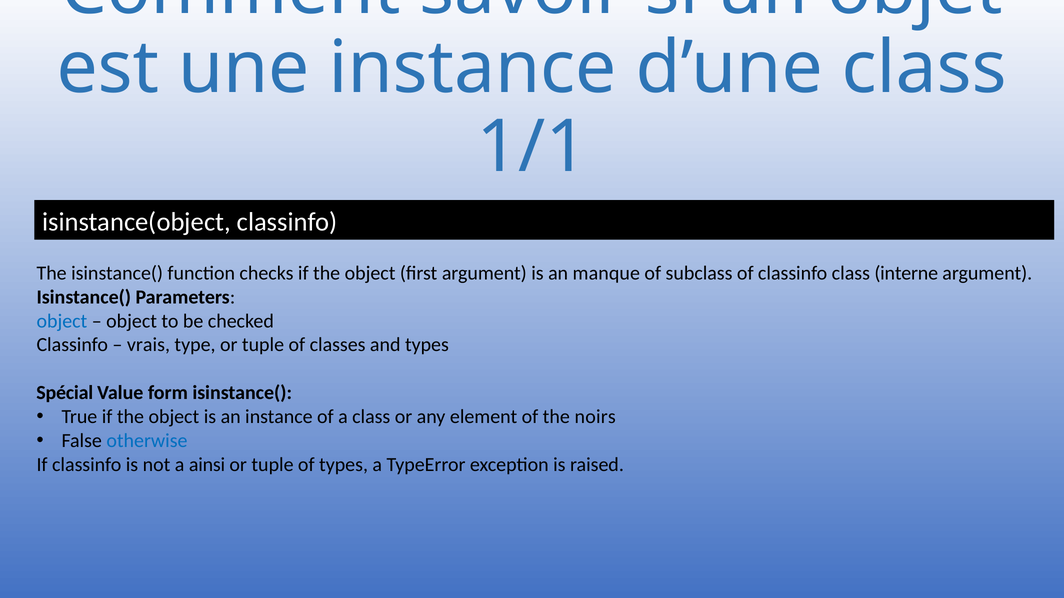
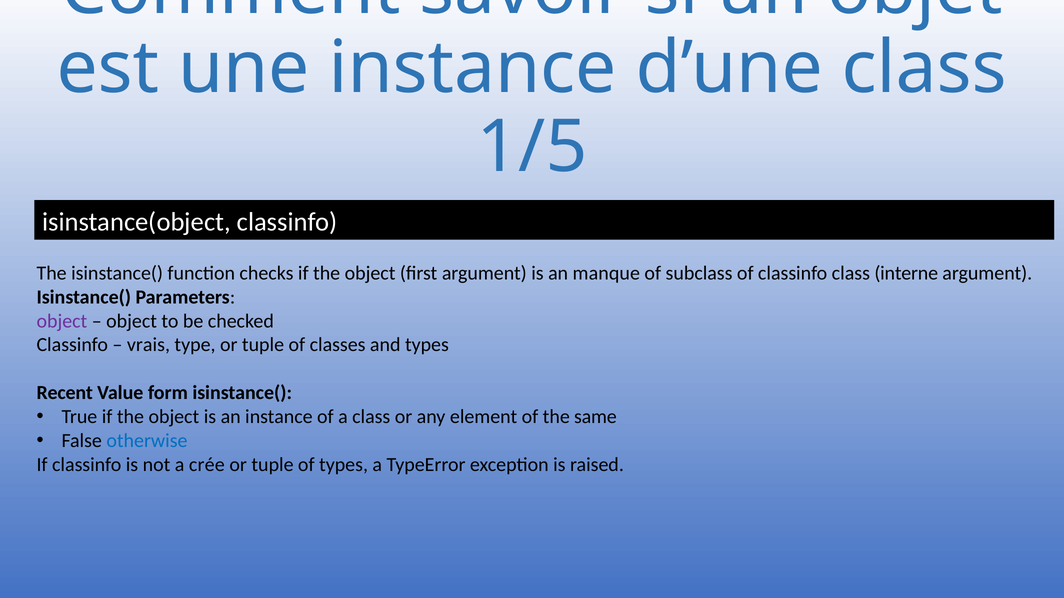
1/1: 1/1 -> 1/5
object at (62, 321) colour: blue -> purple
Spécial: Spécial -> Recent
noirs: noirs -> same
ainsi: ainsi -> crée
